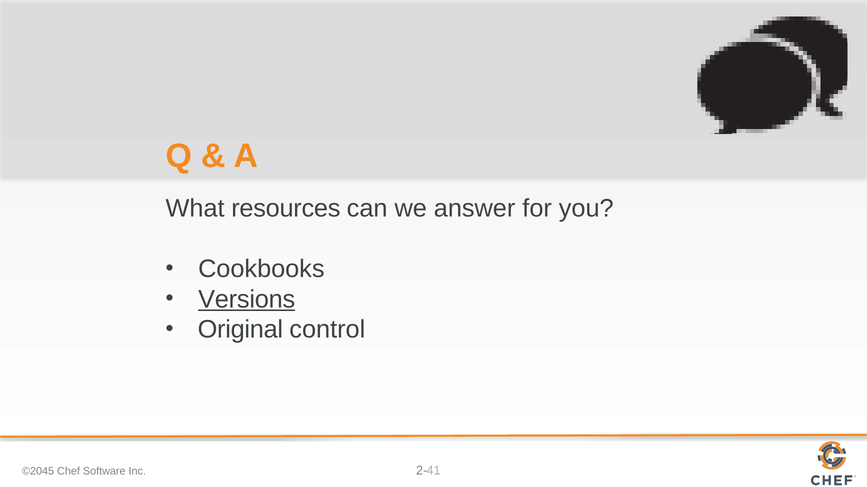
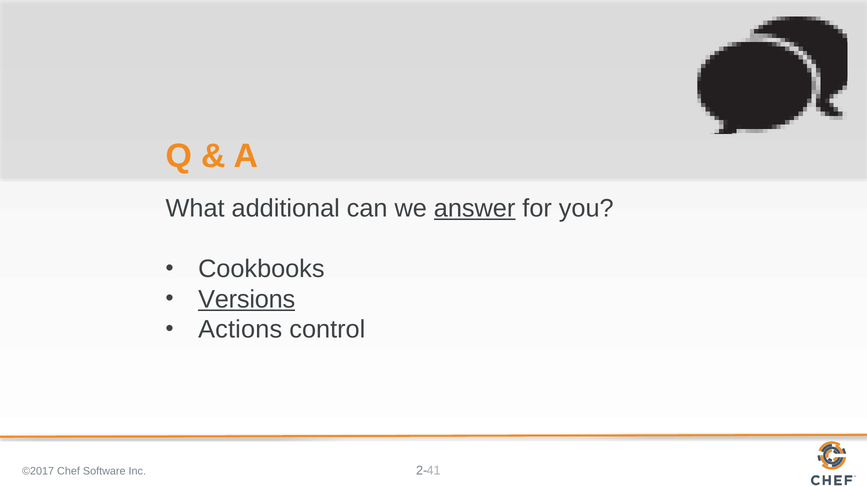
resources: resources -> additional
answer underline: none -> present
Original: Original -> Actions
©2045: ©2045 -> ©2017
